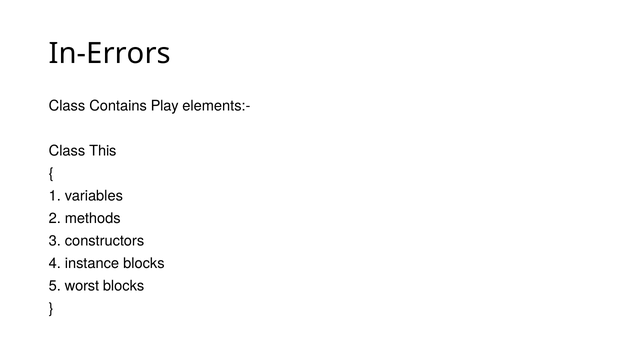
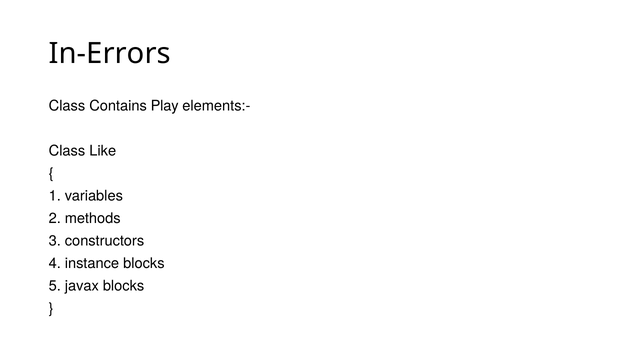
This: This -> Like
worst: worst -> javax
